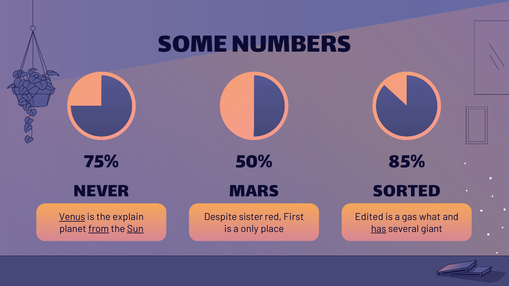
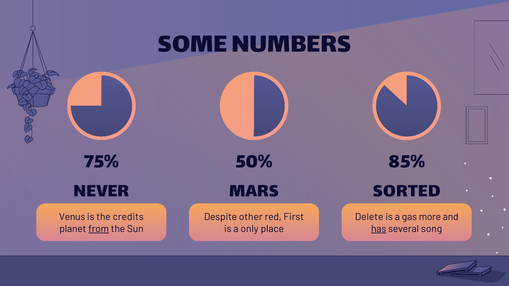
Venus underline: present -> none
explain: explain -> credits
sister: sister -> other
Edited: Edited -> Delete
what: what -> more
Sun underline: present -> none
giant: giant -> song
